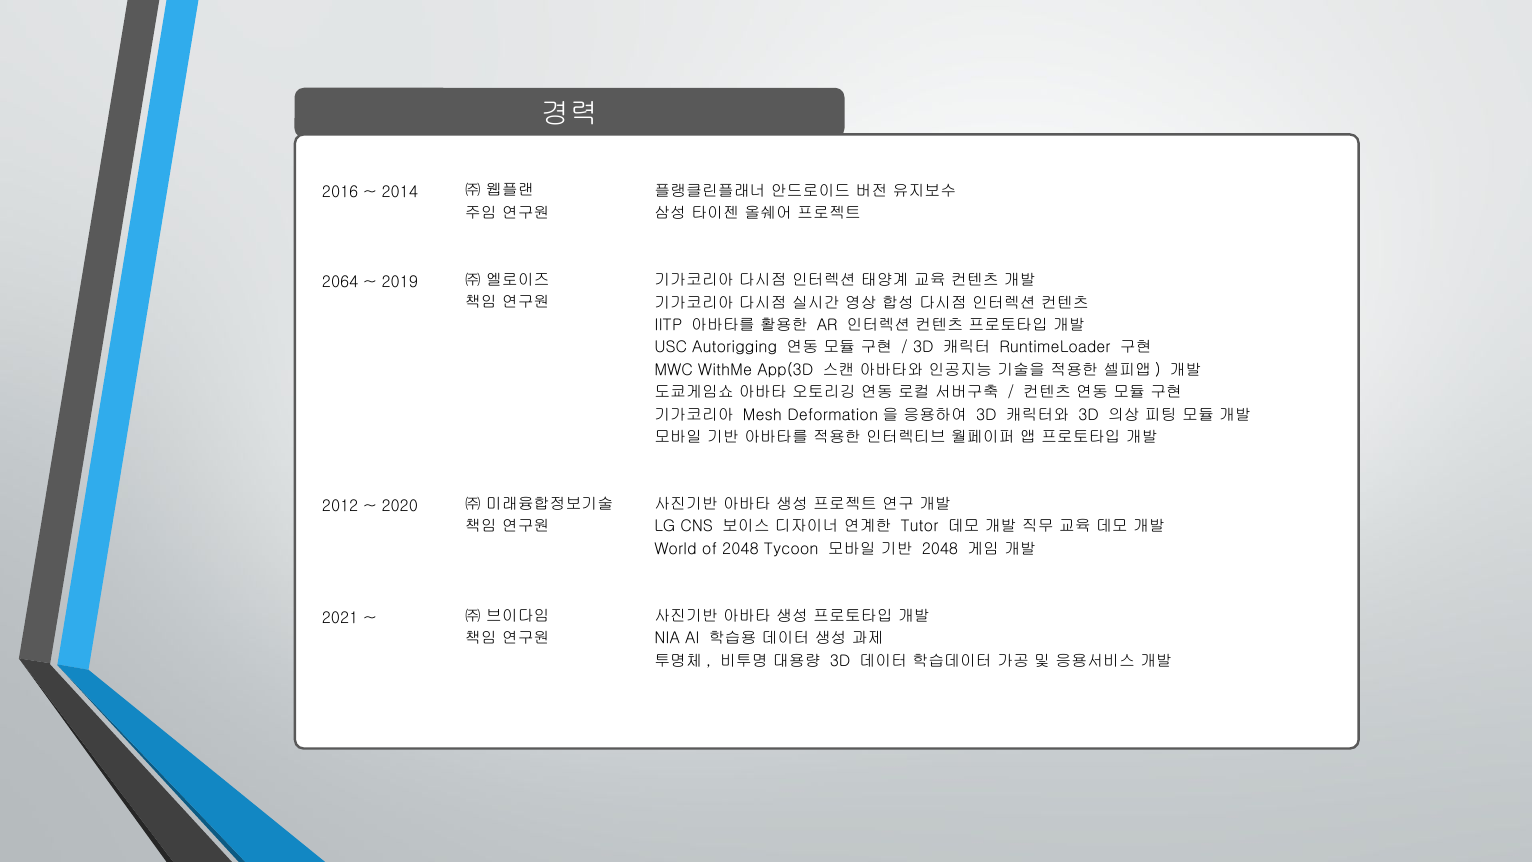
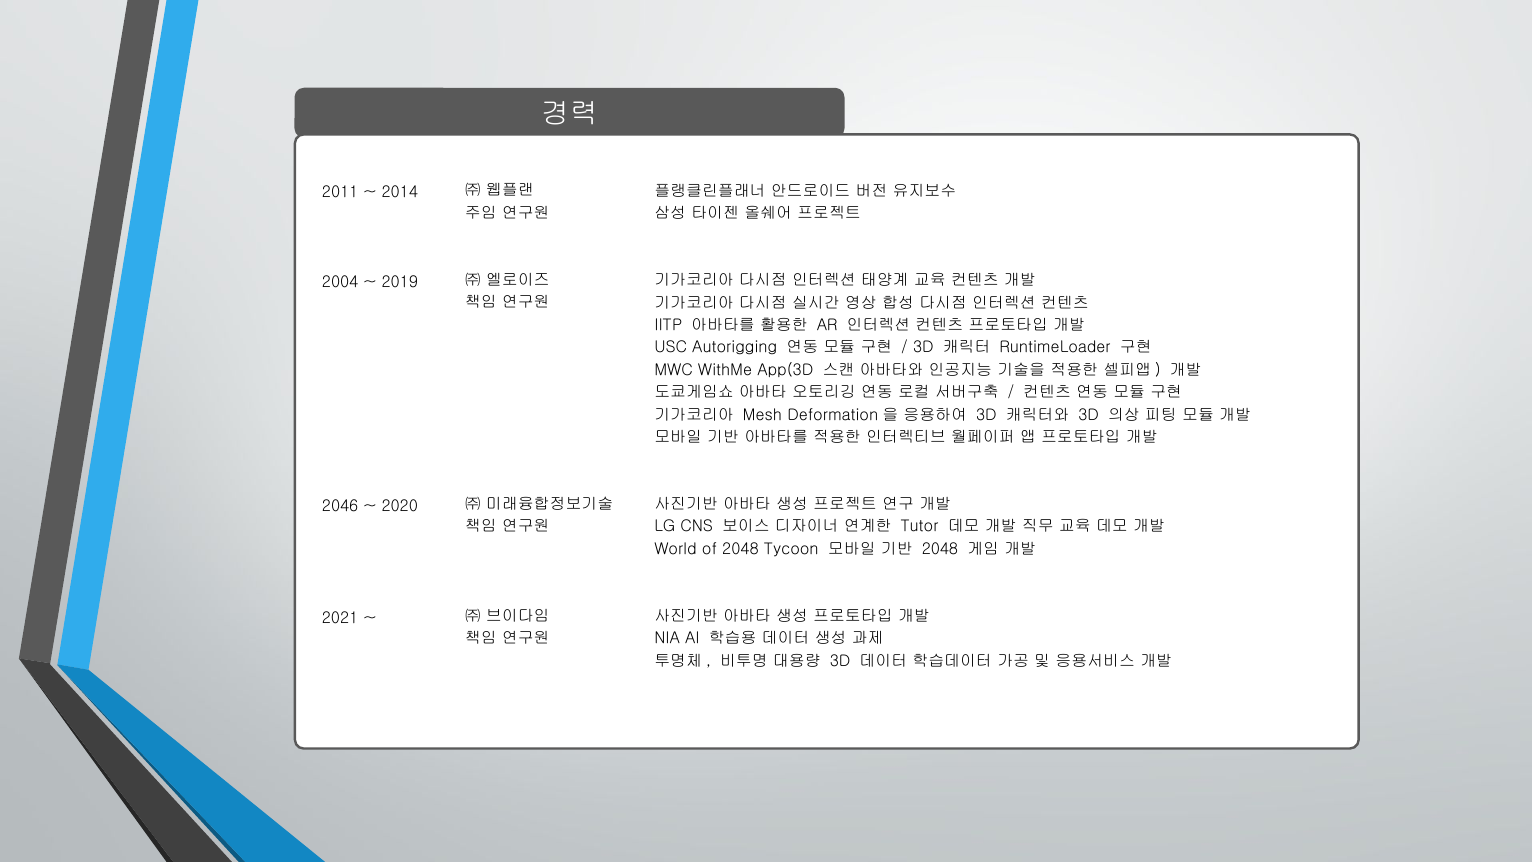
2016: 2016 -> 2011
2064: 2064 -> 2004
2012: 2012 -> 2046
